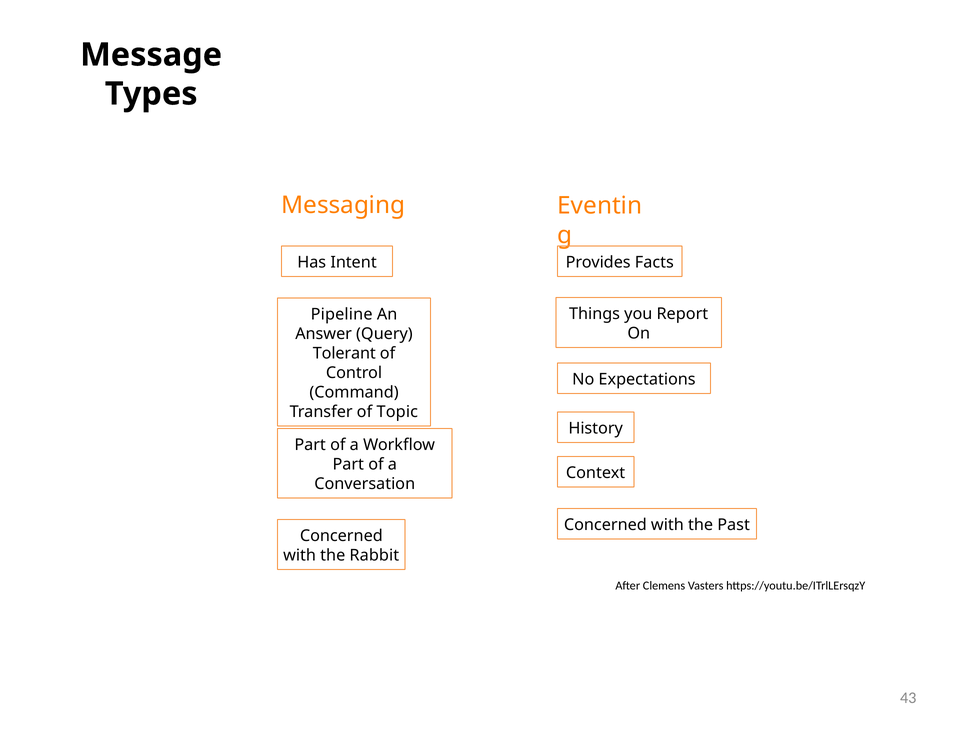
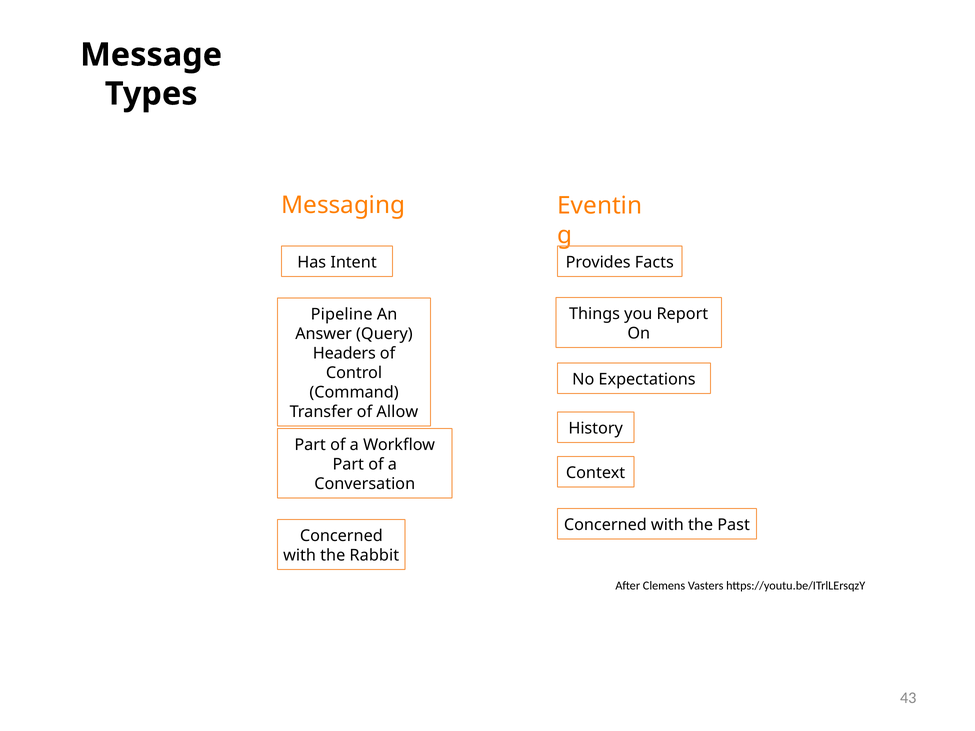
Tolerant: Tolerant -> Headers
Topic: Topic -> Allow
